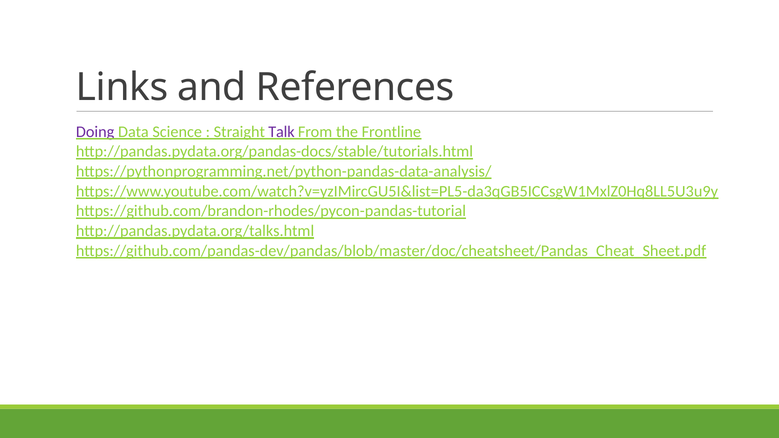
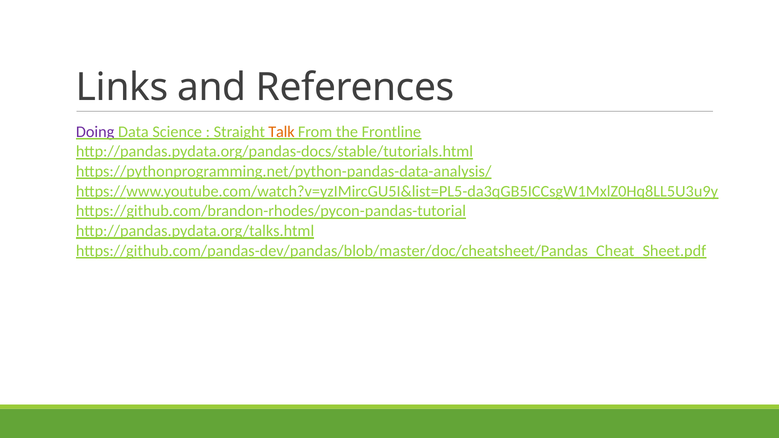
Talk colour: purple -> orange
